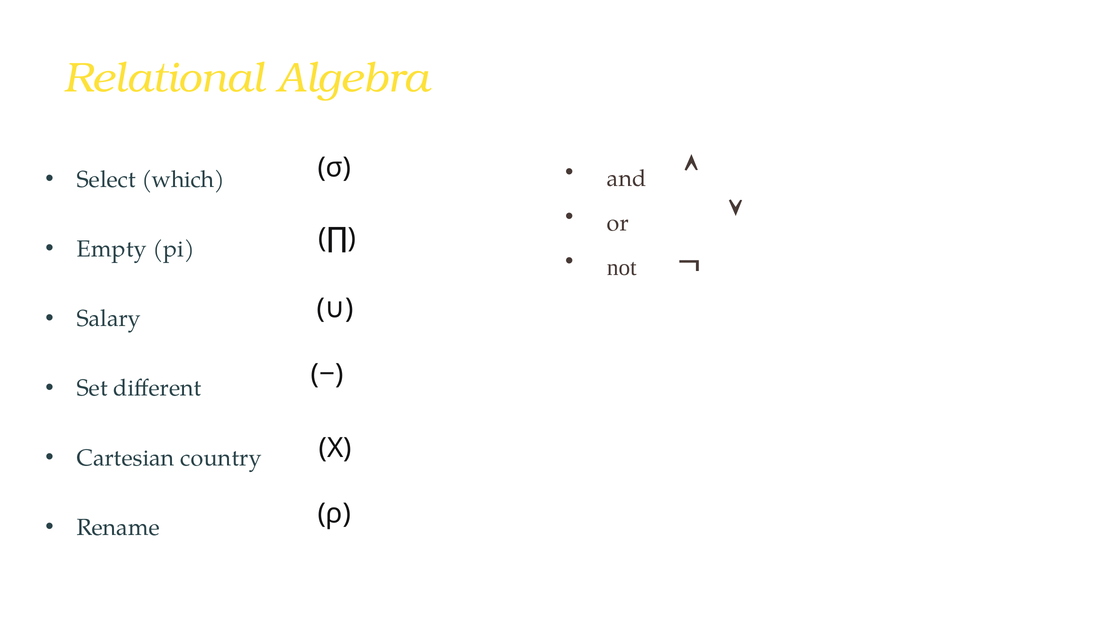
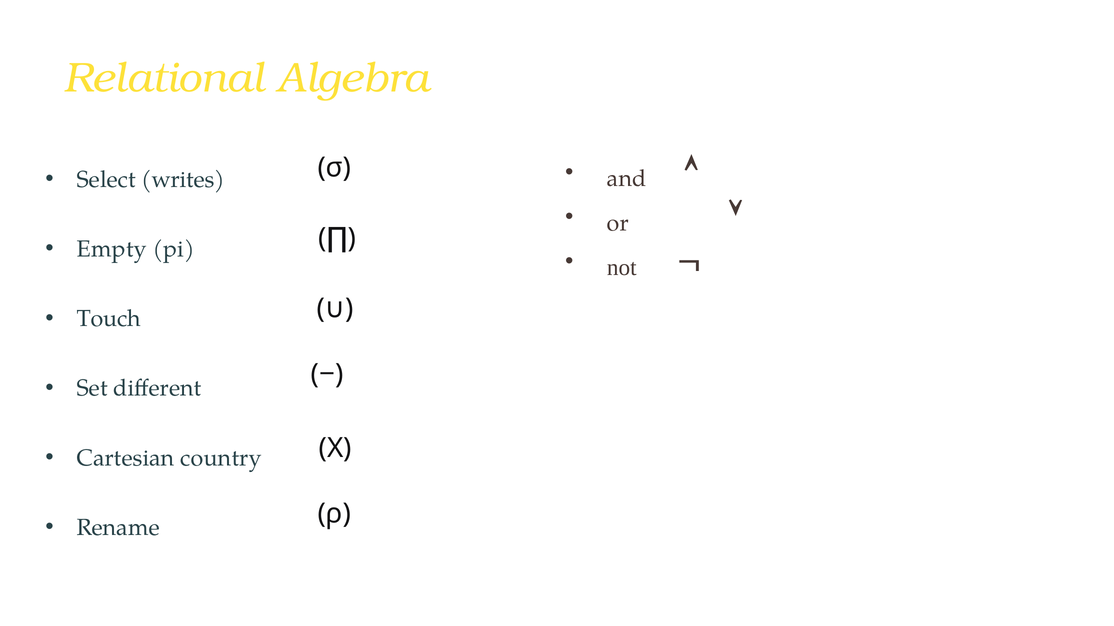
which: which -> writes
Salary: Salary -> Touch
